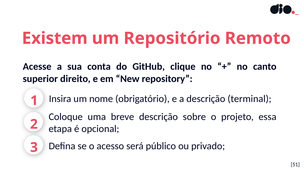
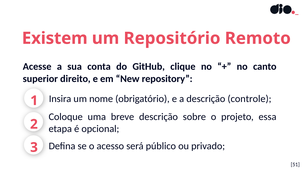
terminal: terminal -> controle
